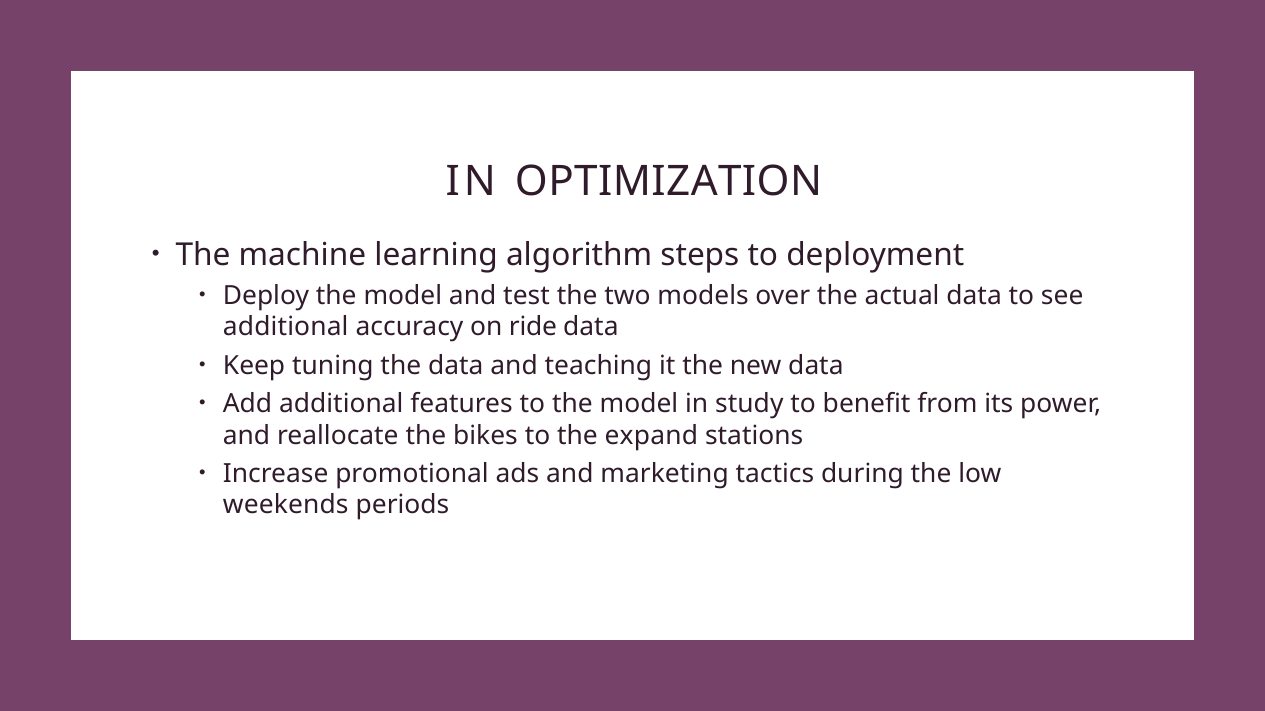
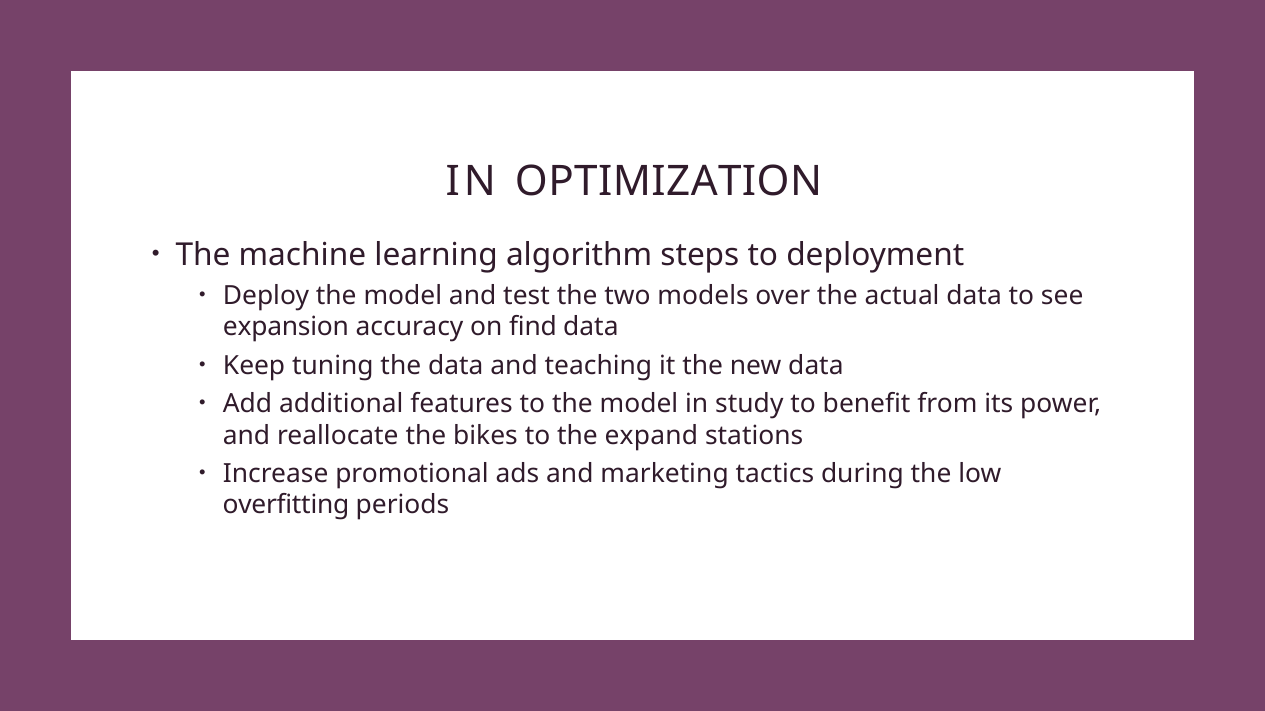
additional at (286, 328): additional -> expansion
ride: ride -> find
weekends: weekends -> overfitting
